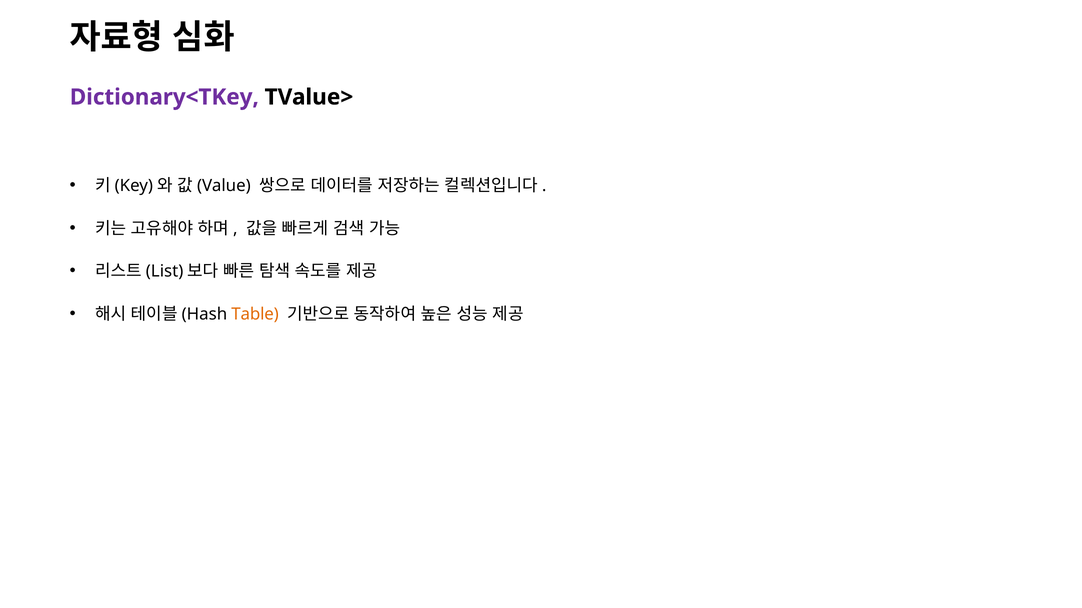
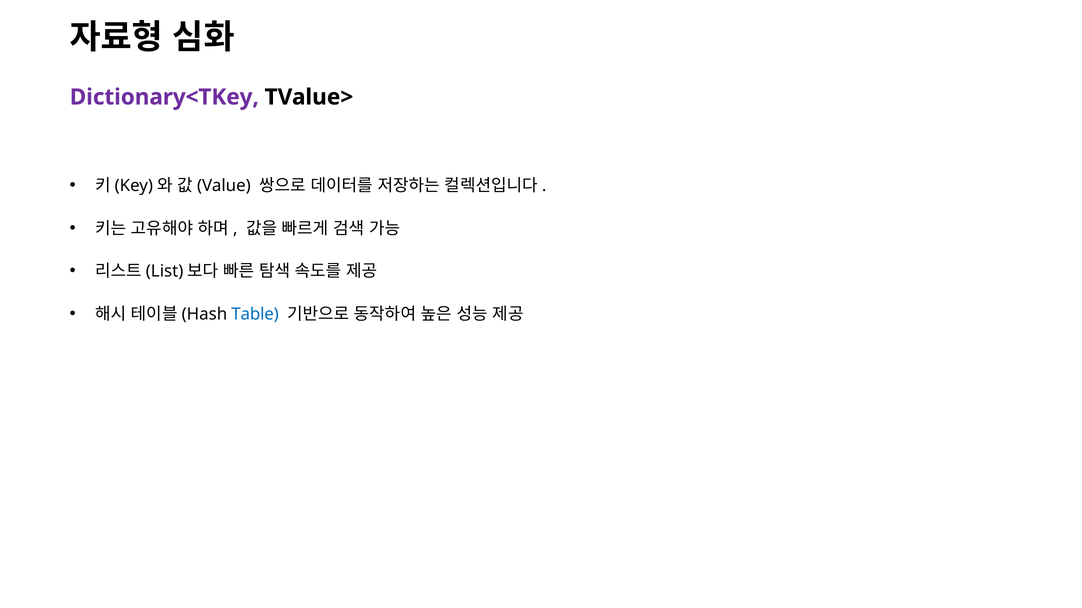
Table colour: orange -> blue
